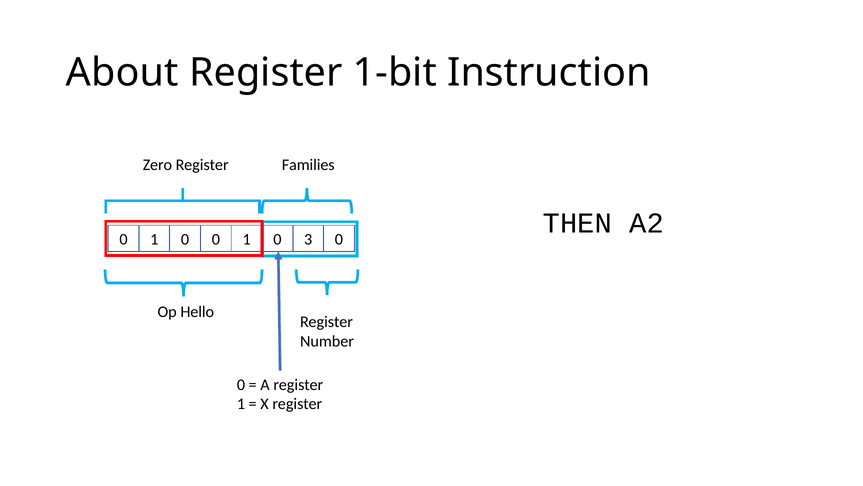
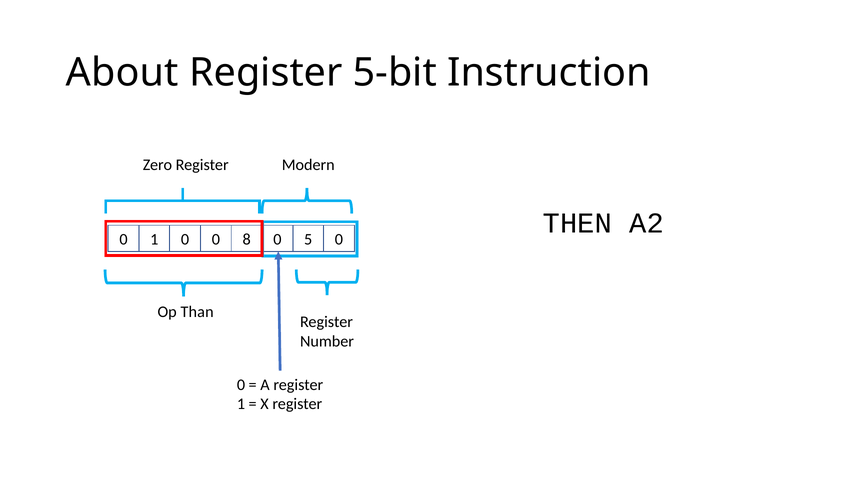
1-bit: 1-bit -> 5-bit
Families: Families -> Modern
0 0 1: 1 -> 8
3: 3 -> 5
Hello: Hello -> Than
